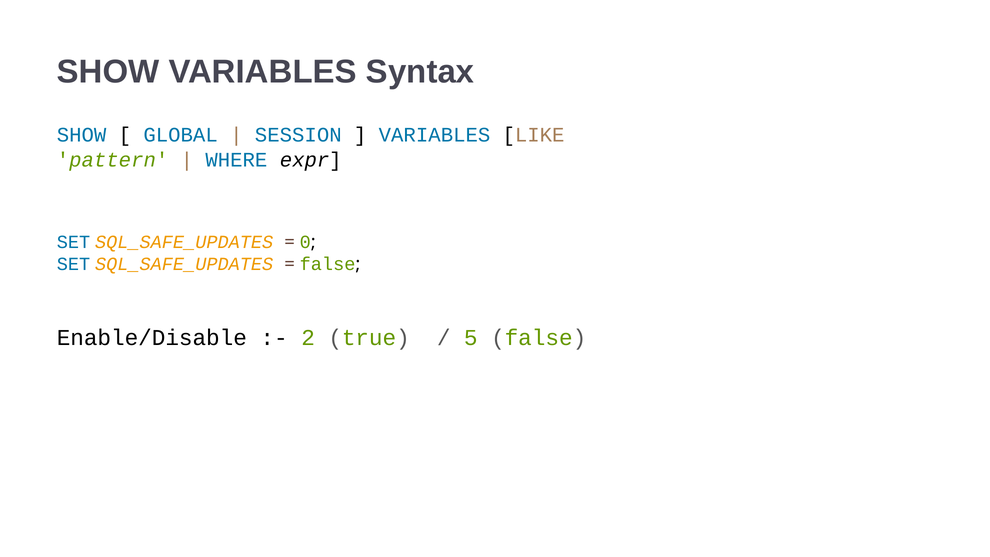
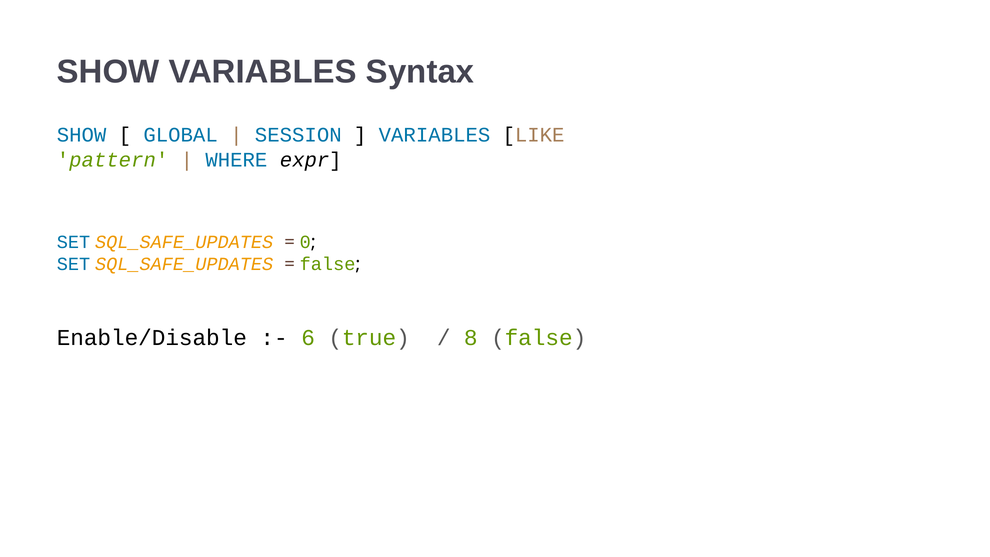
2: 2 -> 6
5: 5 -> 8
